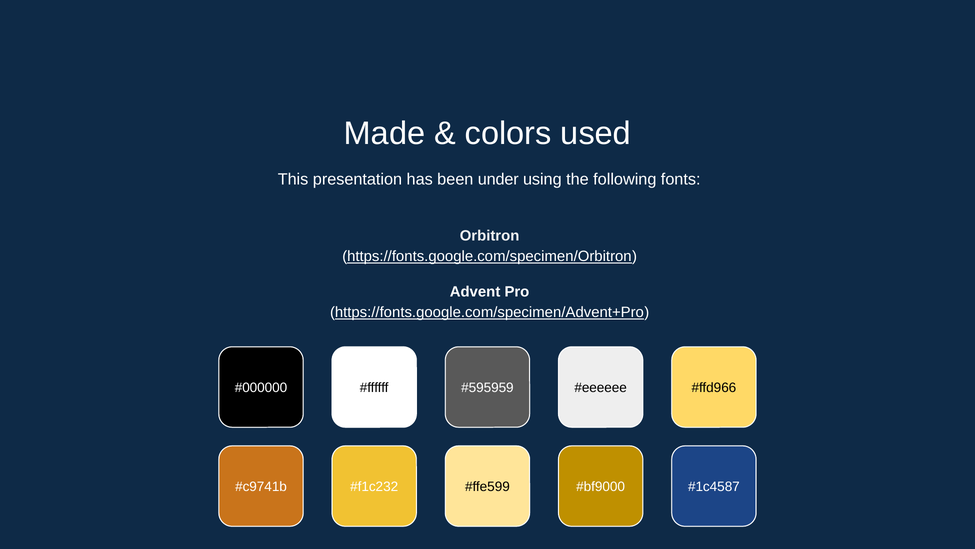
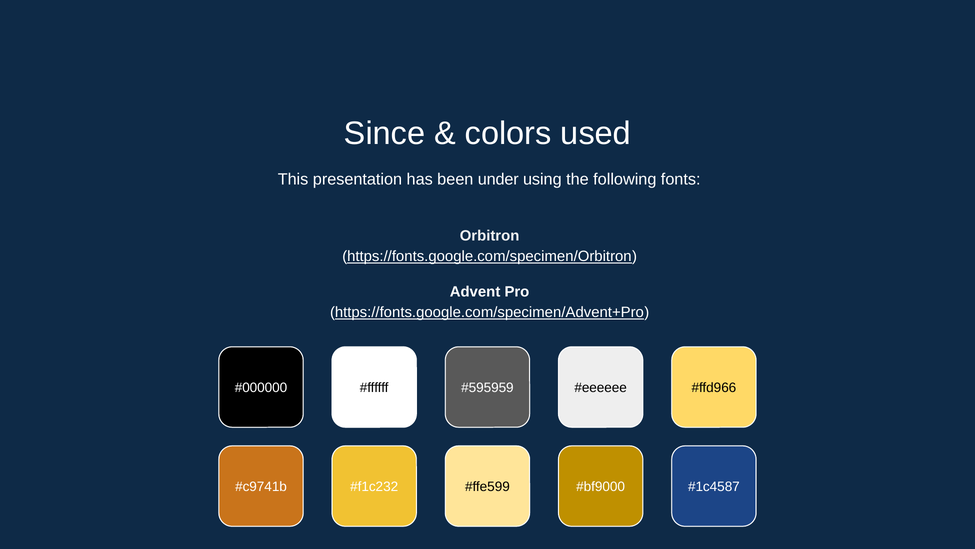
Made: Made -> Since
